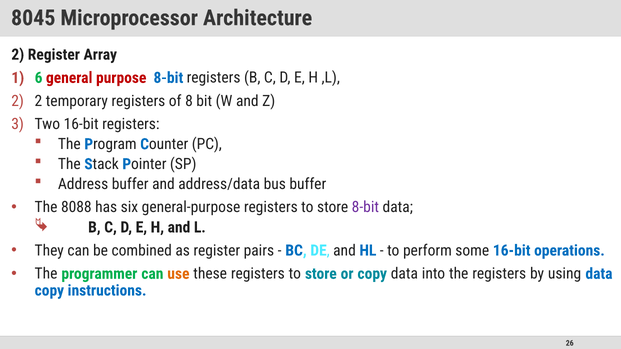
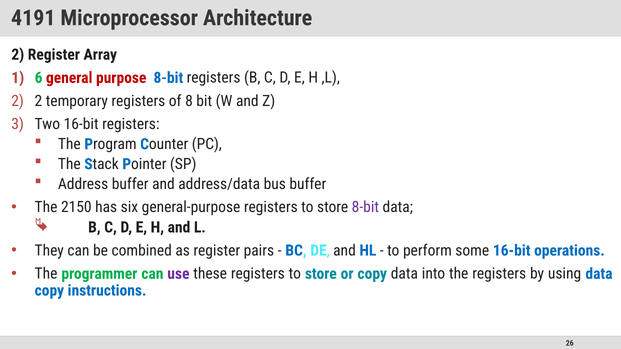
8045: 8045 -> 4191
8088: 8088 -> 2150
use colour: orange -> purple
